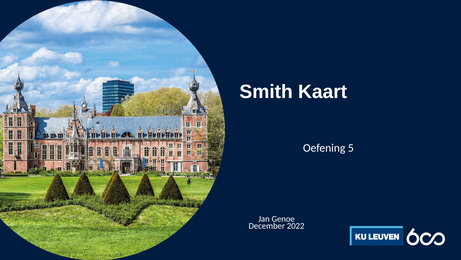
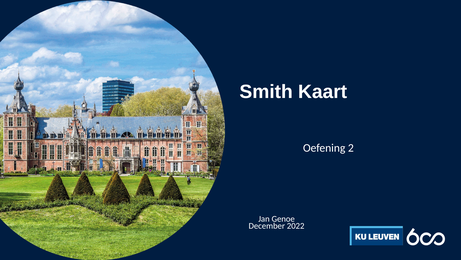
5: 5 -> 2
